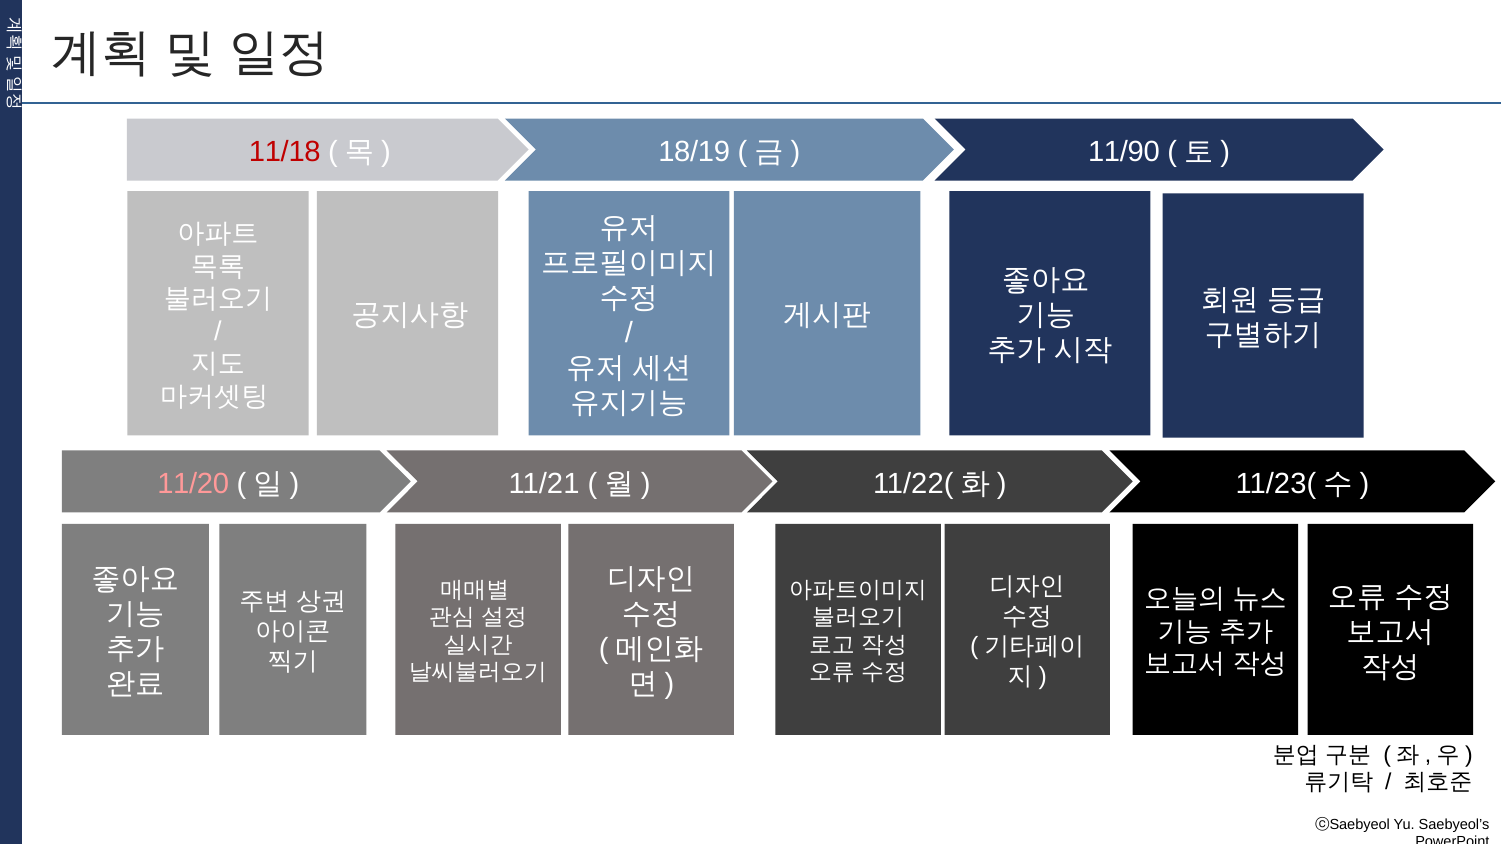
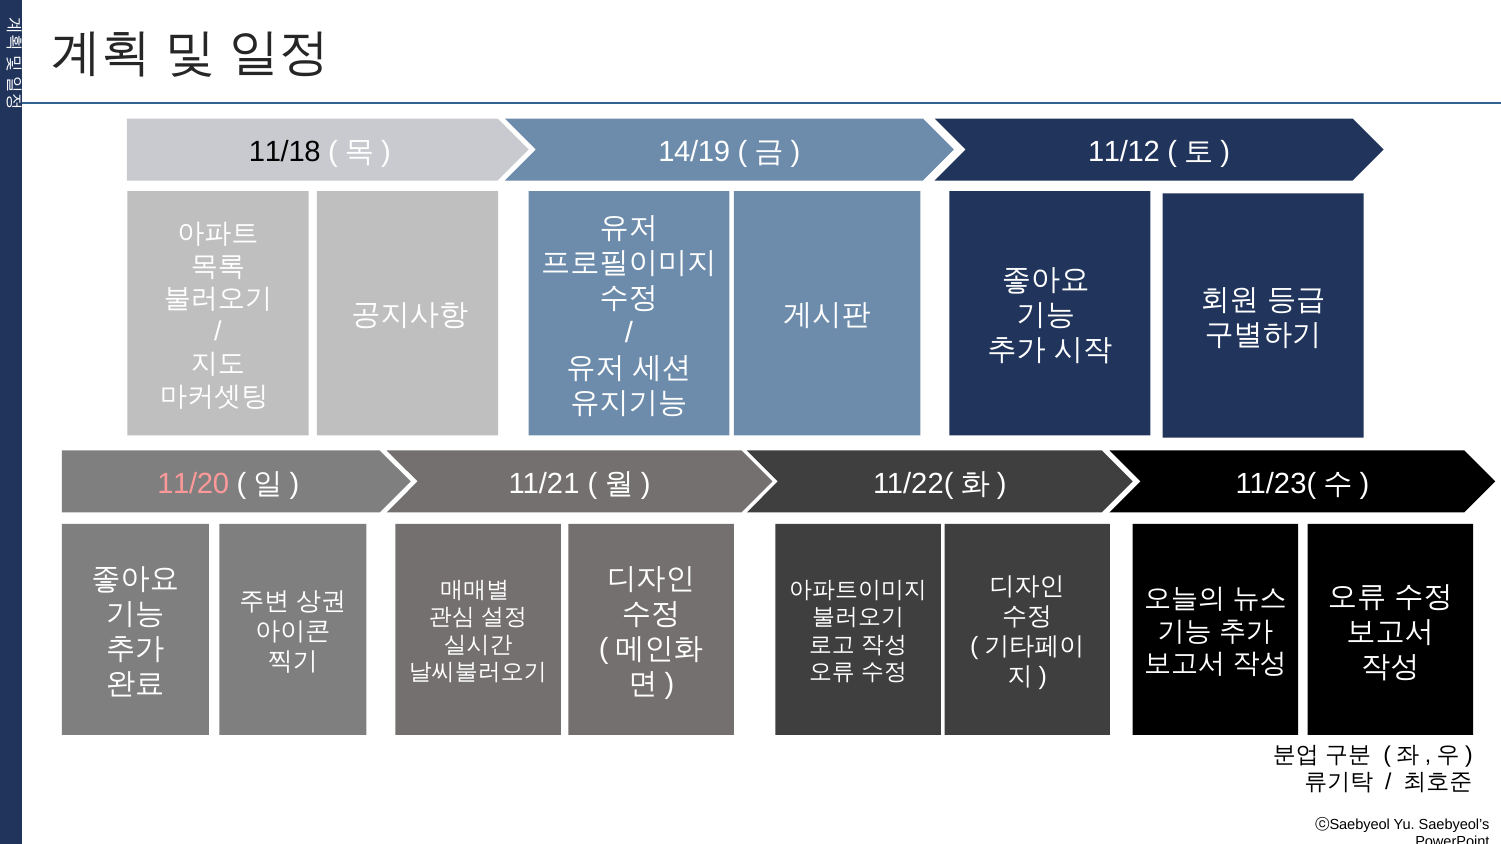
11/18 colour: red -> black
18/19: 18/19 -> 14/19
11/90: 11/90 -> 11/12
